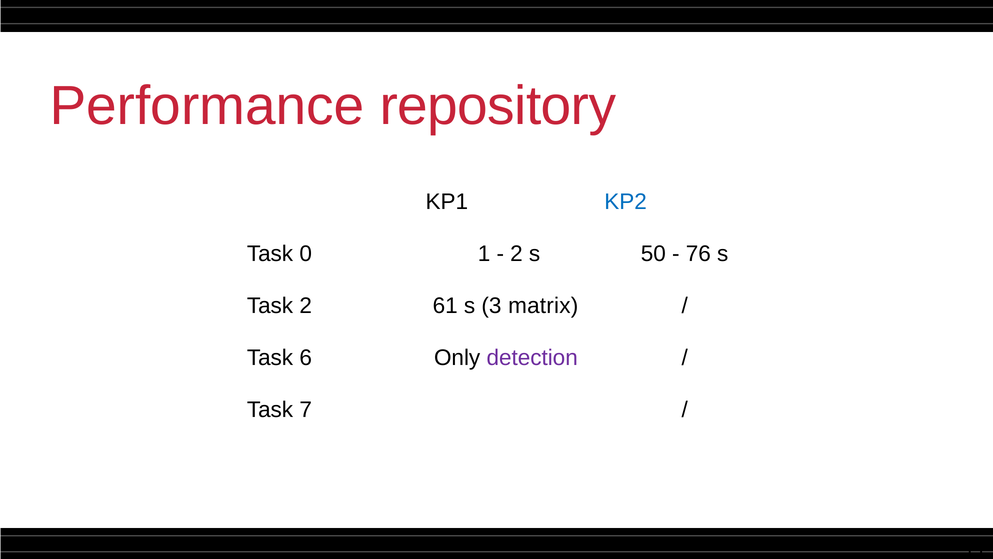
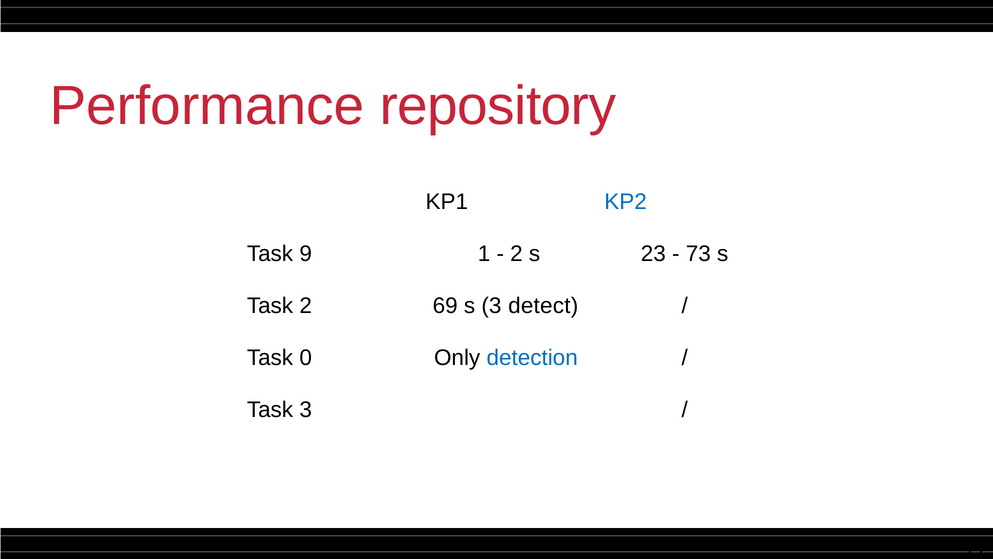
0: 0 -> 9
50: 50 -> 23
76: 76 -> 73
61: 61 -> 69
matrix: matrix -> detect
6: 6 -> 0
detection colour: purple -> blue
Task 7: 7 -> 3
